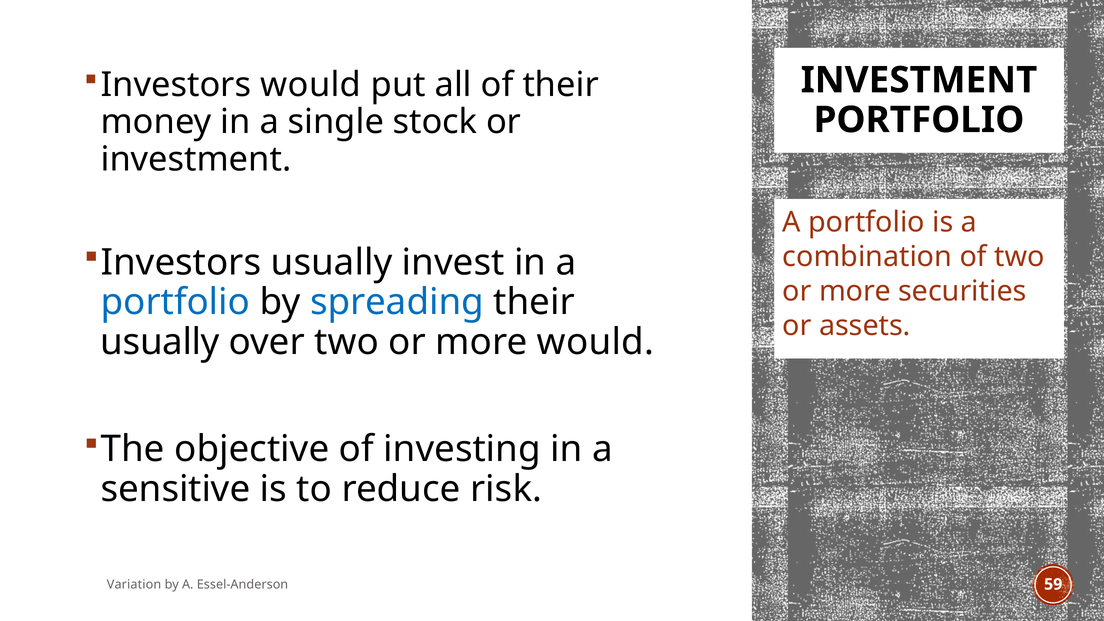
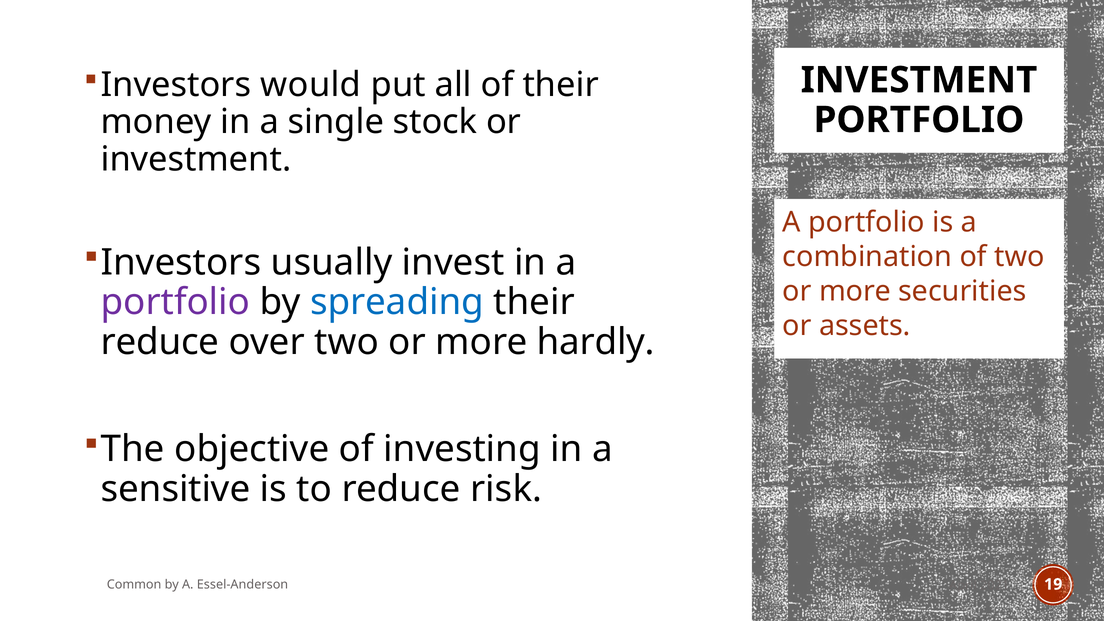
portfolio at (175, 302) colour: blue -> purple
usually at (160, 342): usually -> reduce
more would: would -> hardly
Variation: Variation -> Common
59: 59 -> 19
